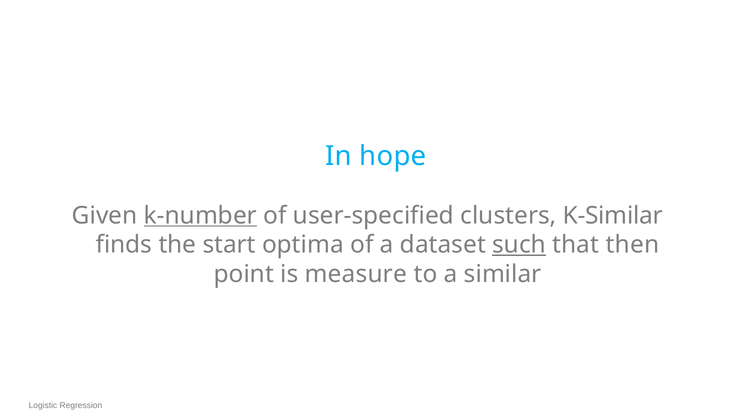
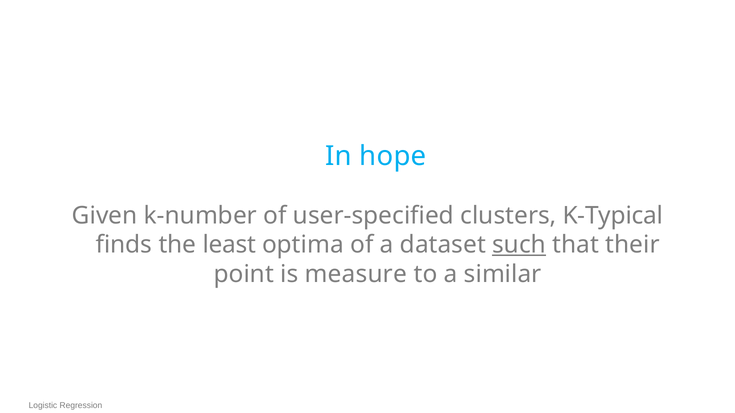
k-number underline: present -> none
K-Similar: K-Similar -> K-Typical
start: start -> least
then: then -> their
